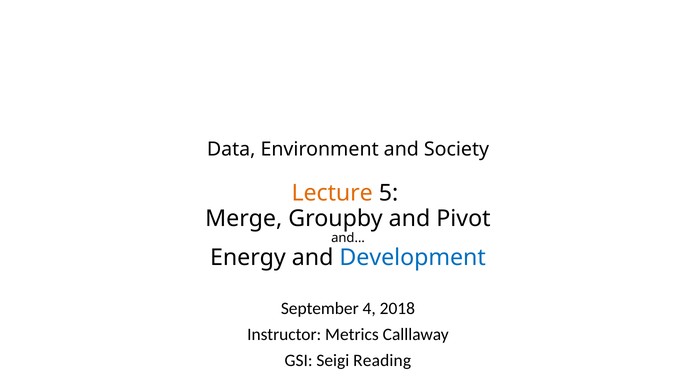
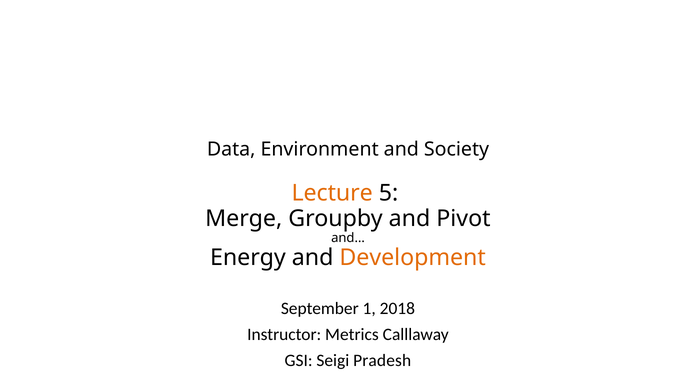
Development colour: blue -> orange
4: 4 -> 1
Reading: Reading -> Pradesh
